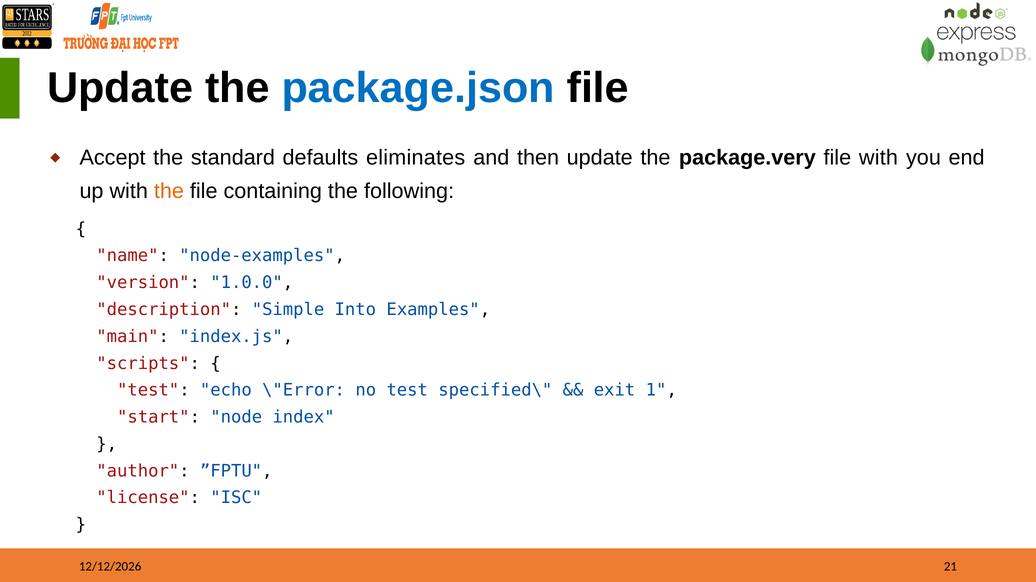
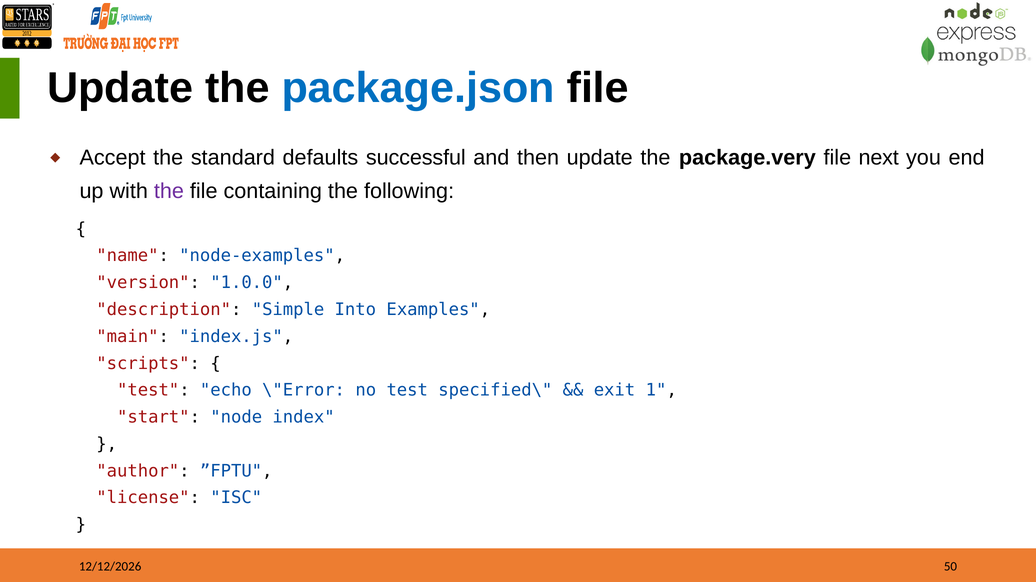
eliminates: eliminates -> successful
file with: with -> next
the at (169, 192) colour: orange -> purple
21: 21 -> 50
